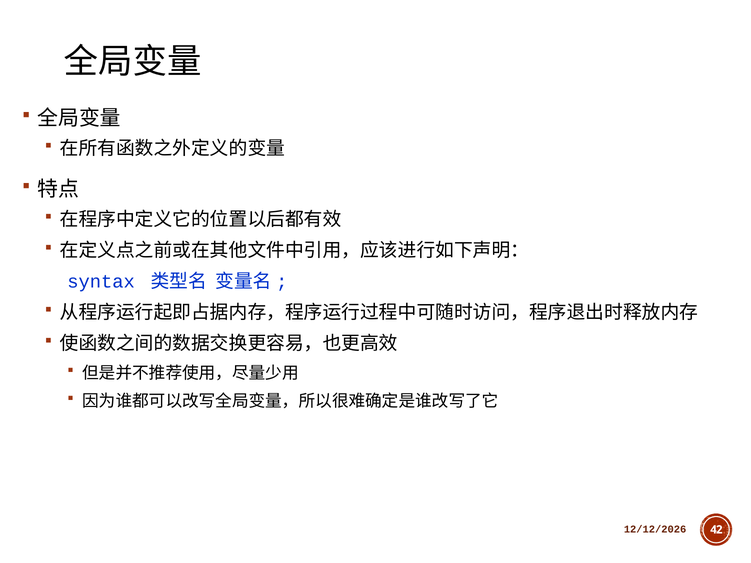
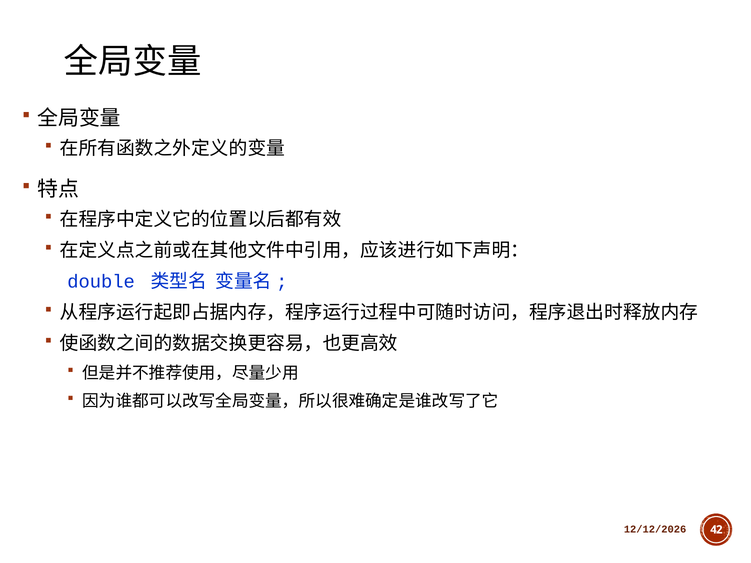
syntax: syntax -> double
